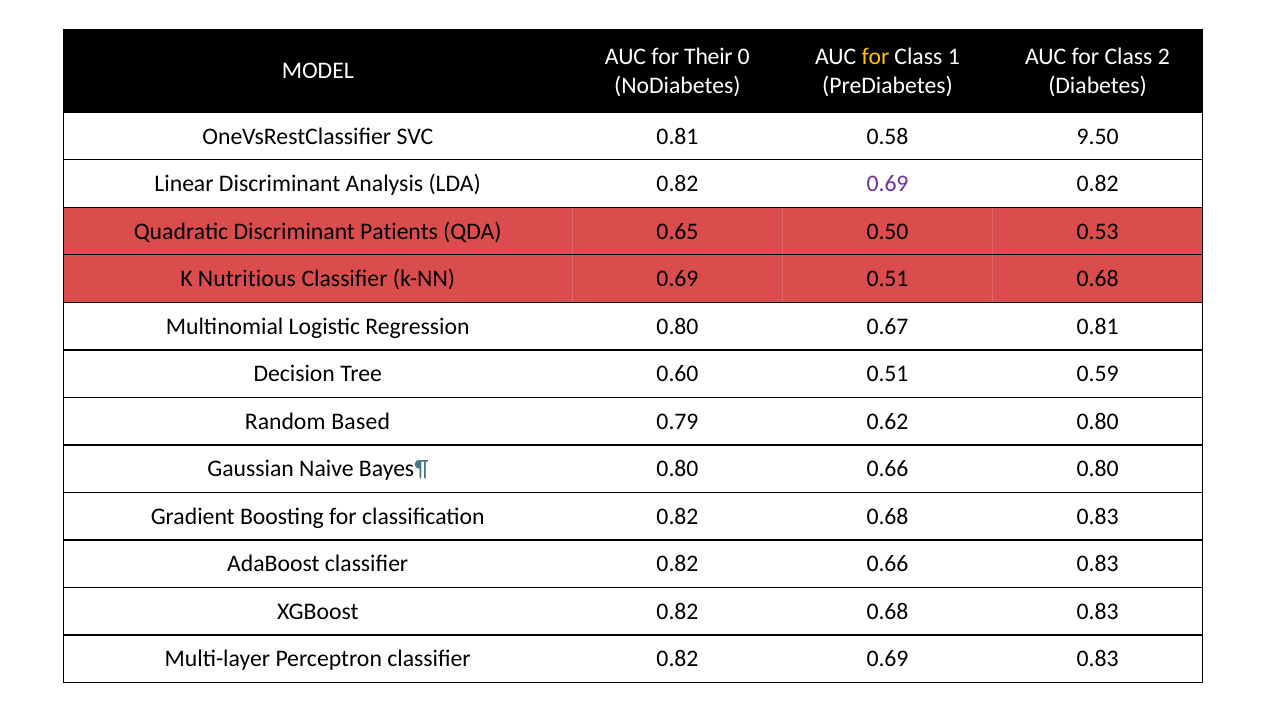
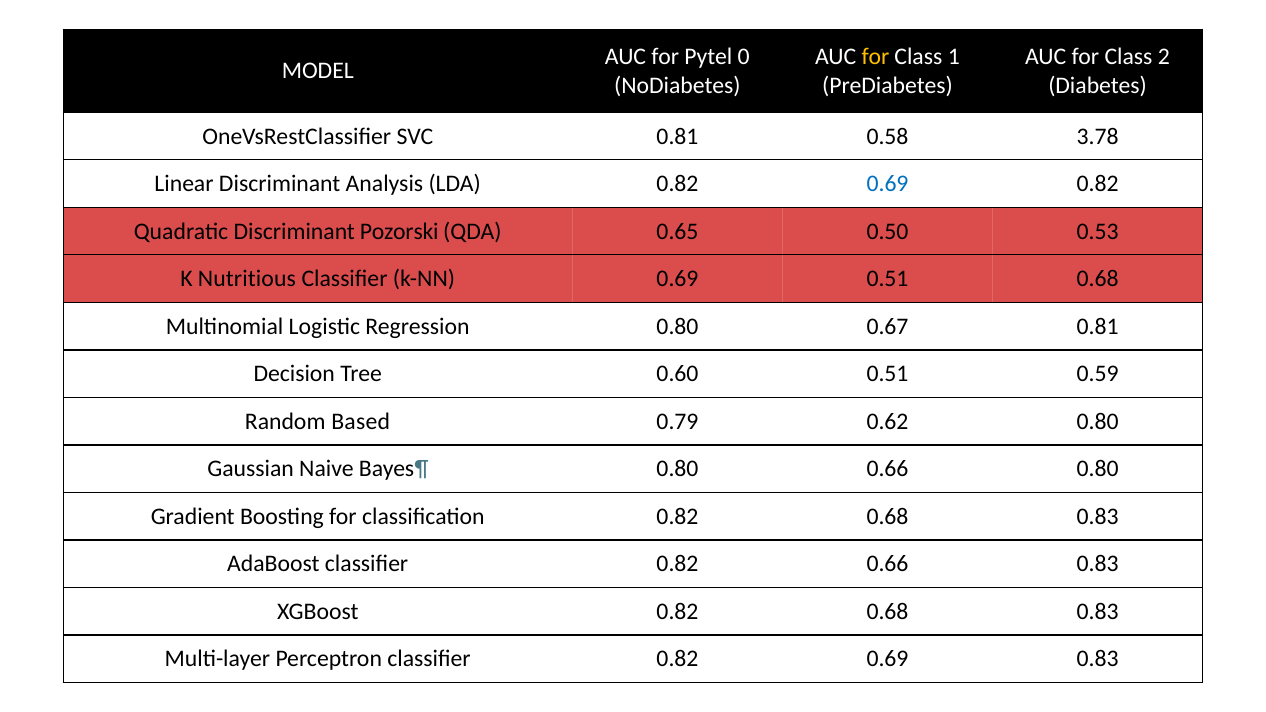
Their: Their -> Pytel
9.50: 9.50 -> 3.78
0.69 at (888, 184) colour: purple -> blue
Patients: Patients -> Pozorski
